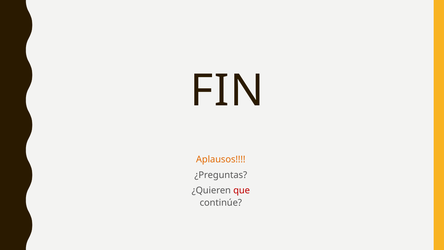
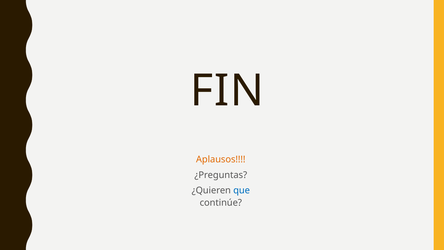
que colour: red -> blue
